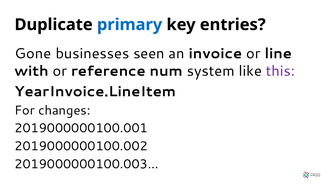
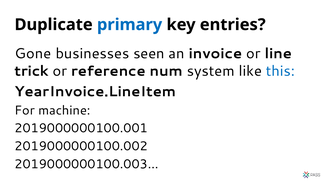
with: with -> trick
this colour: purple -> blue
changes: changes -> machine
